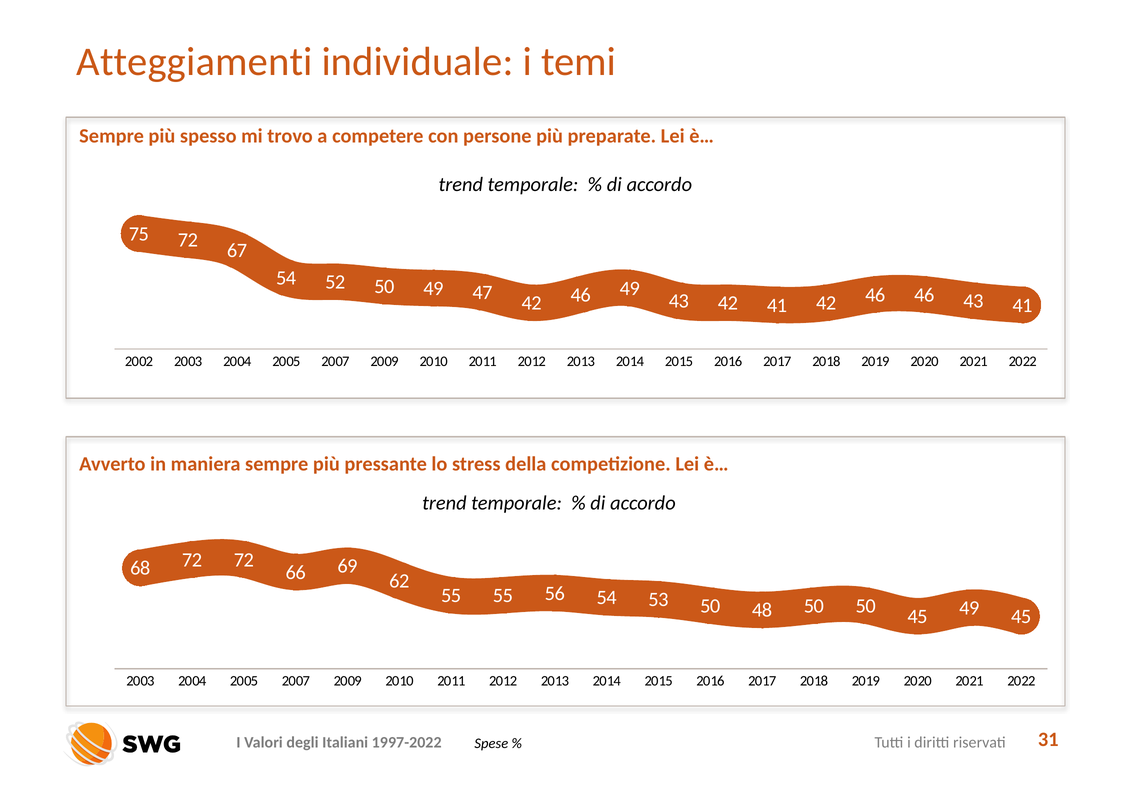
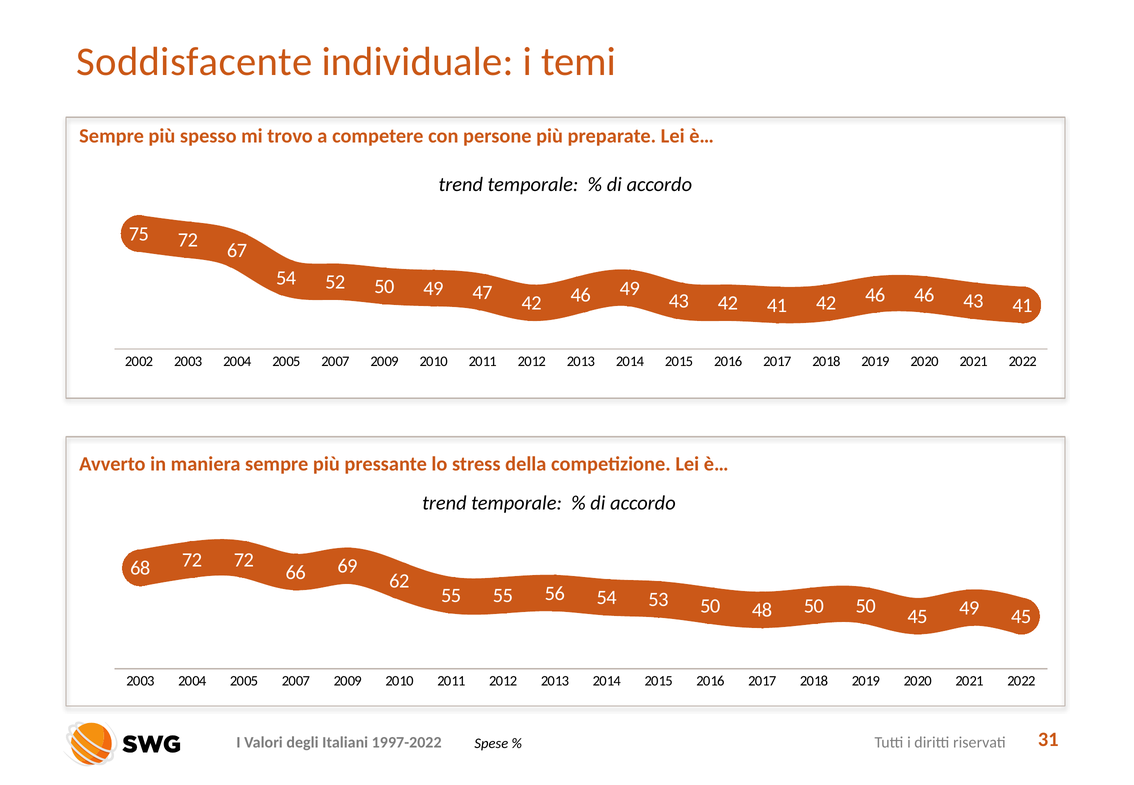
Atteggiamenti: Atteggiamenti -> Soddisfacente
